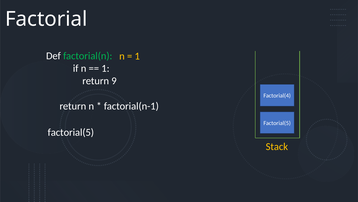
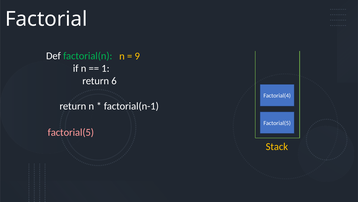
1 at (137, 56): 1 -> 9
9: 9 -> 6
factorial(5 at (71, 132) colour: white -> pink
